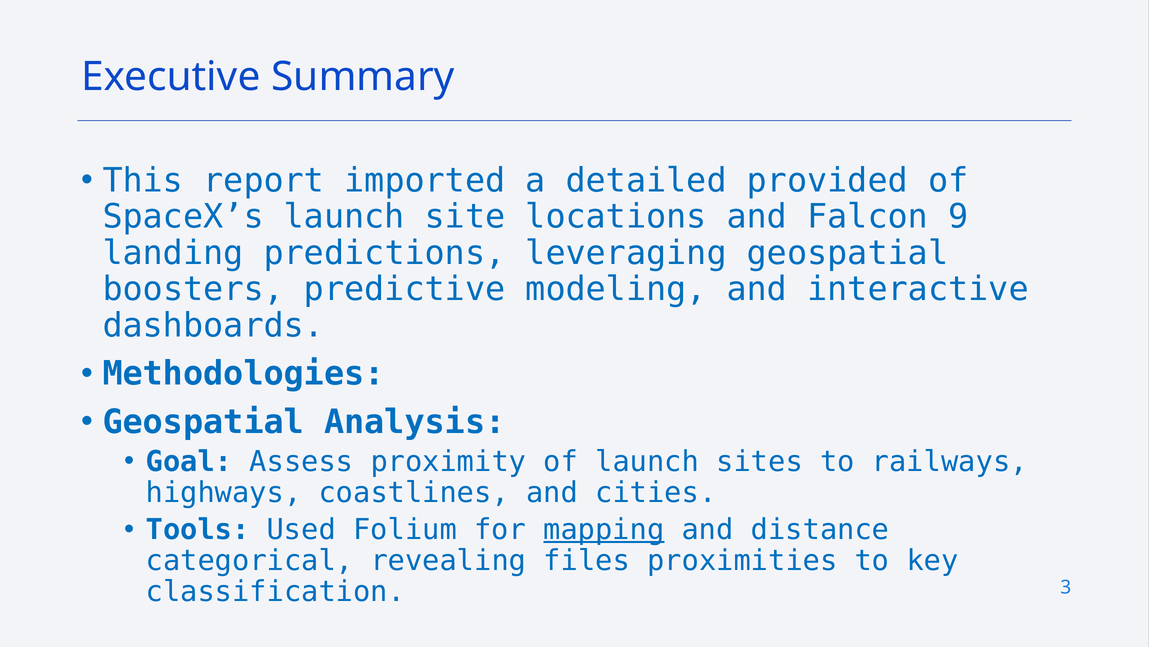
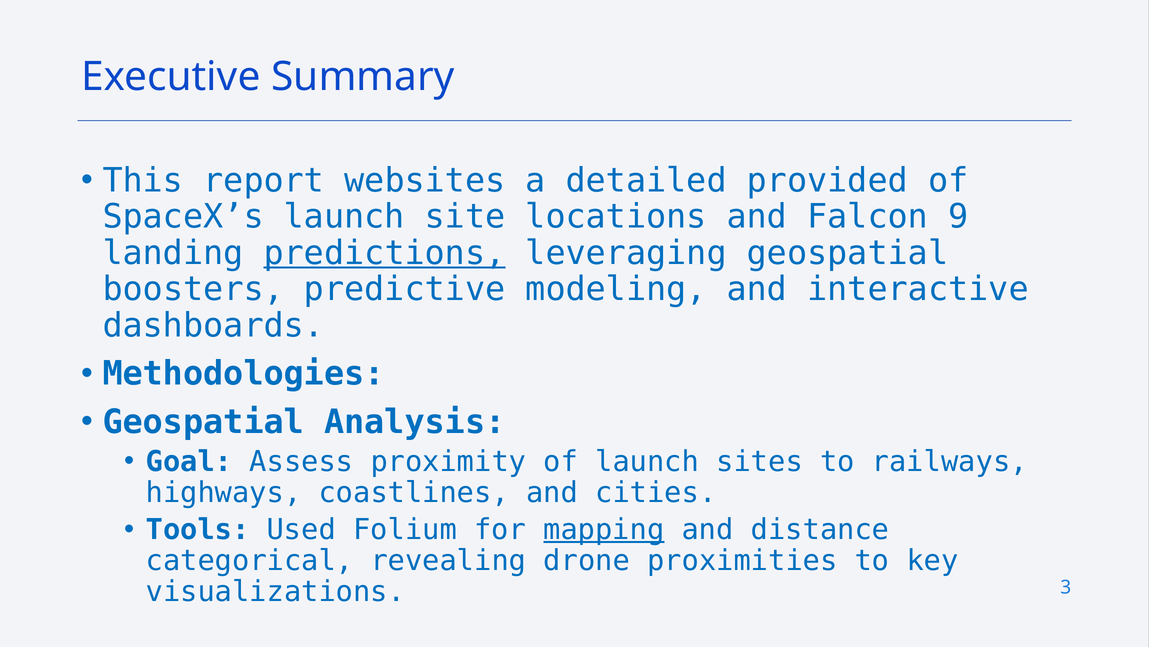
imported: imported -> websites
predictions underline: none -> present
files: files -> drone
classification: classification -> visualizations
